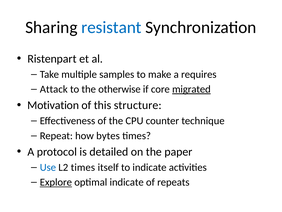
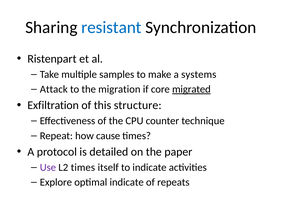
requires: requires -> systems
otherwise: otherwise -> migration
Motivation: Motivation -> Exfiltration
bytes: bytes -> cause
Use colour: blue -> purple
Explore underline: present -> none
